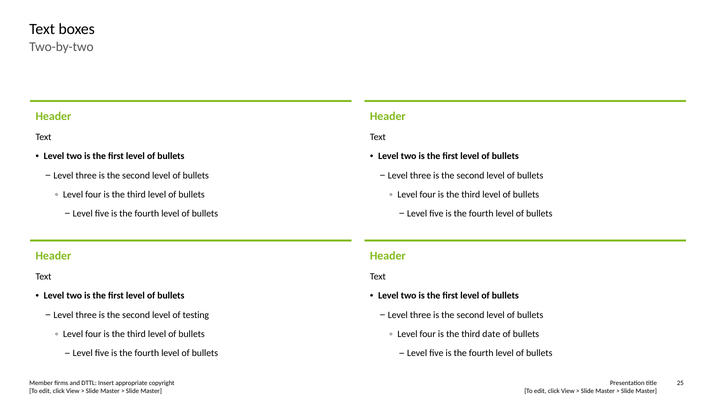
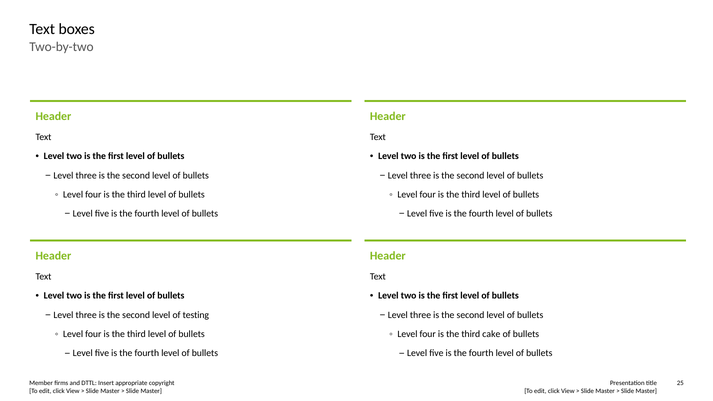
date: date -> cake
